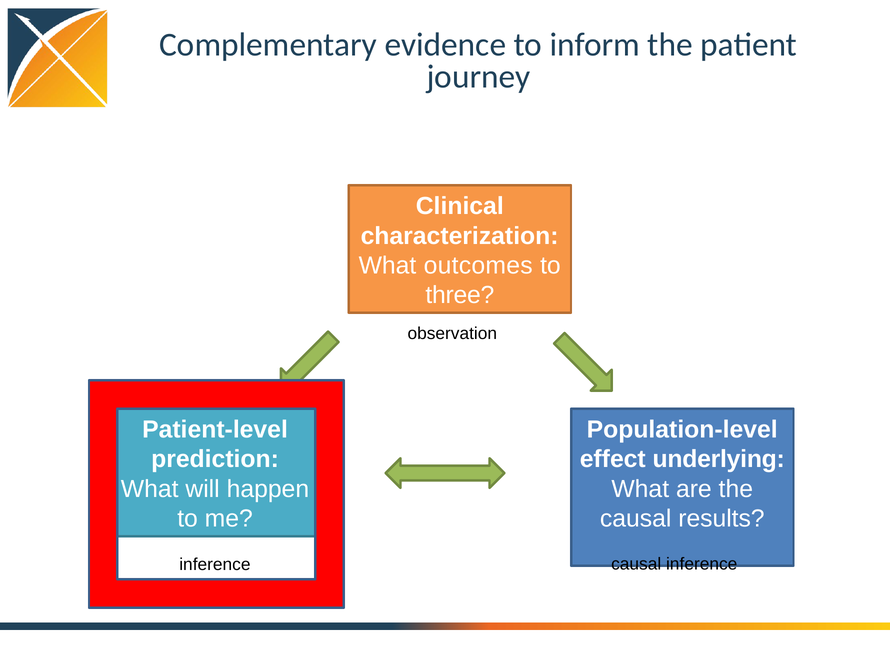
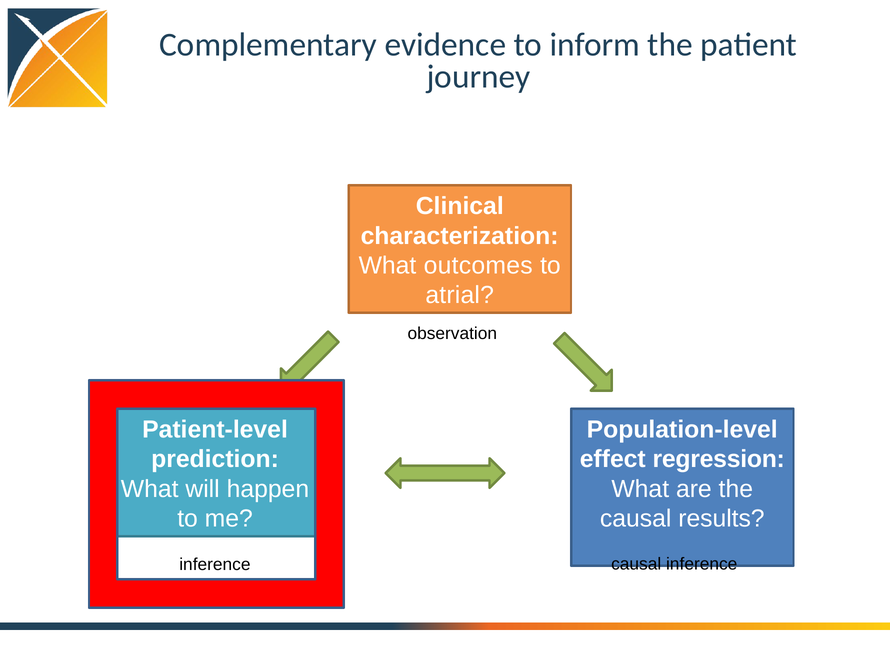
three: three -> atrial
underlying: underlying -> regression
